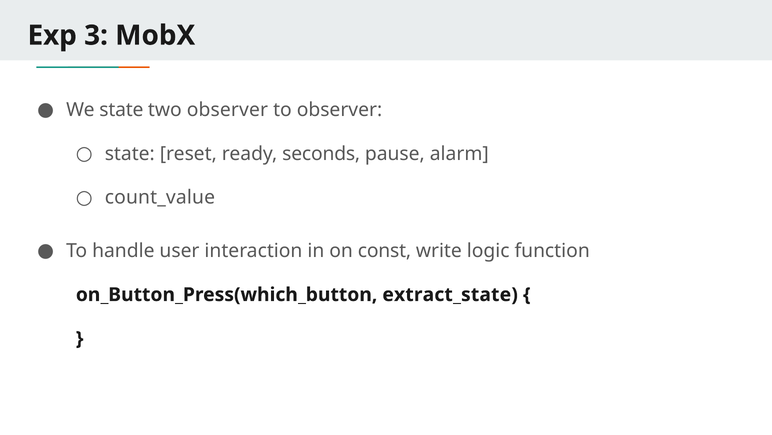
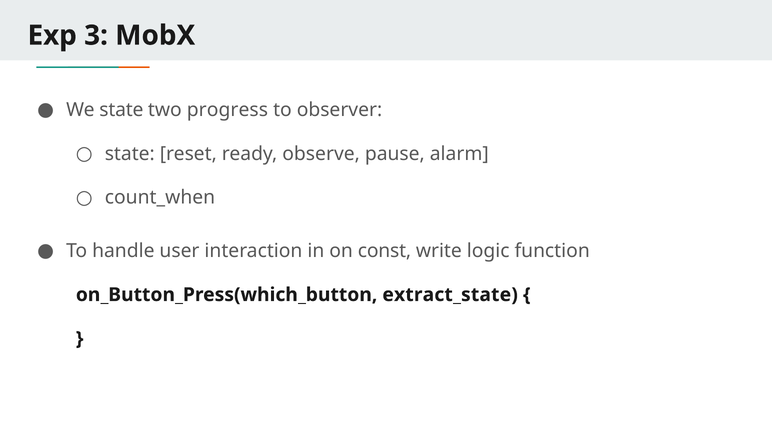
two observer: observer -> progress
seconds: seconds -> observe
count_value: count_value -> count_when
